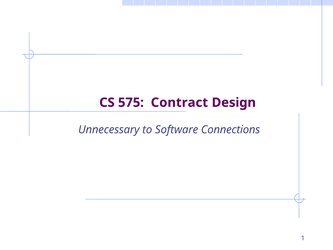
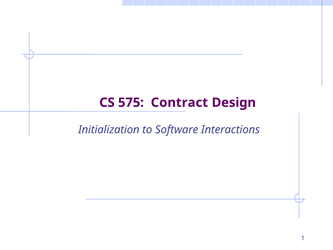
Unnecessary: Unnecessary -> Initialization
Connections: Connections -> Interactions
